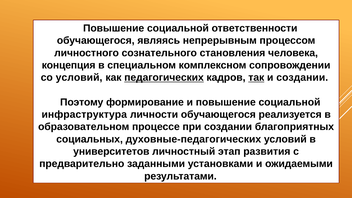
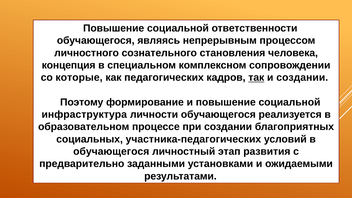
со условий: условий -> которые
педагогических underline: present -> none
духовные-педагогических: духовные-педагогических -> участника-педагогических
университетов at (111, 151): университетов -> обучающегося
